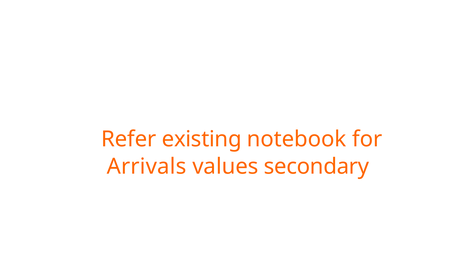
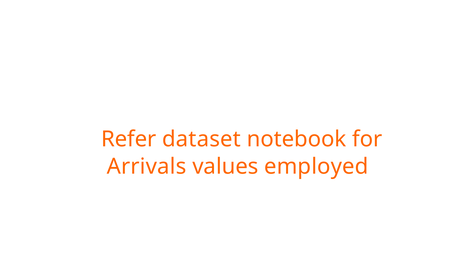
existing: existing -> dataset
secondary: secondary -> employed
